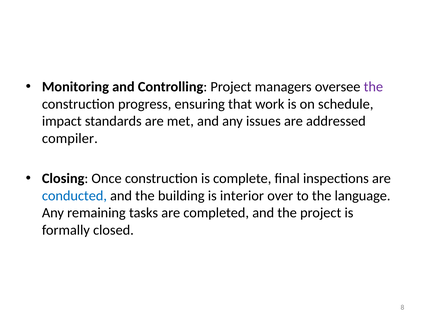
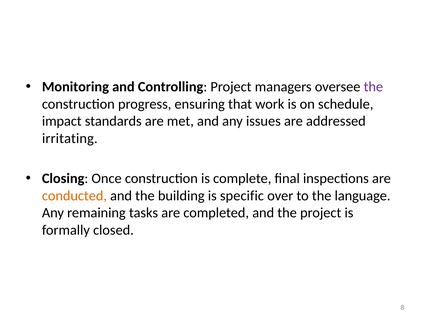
compiler: compiler -> irritating
conducted colour: blue -> orange
interior: interior -> specific
